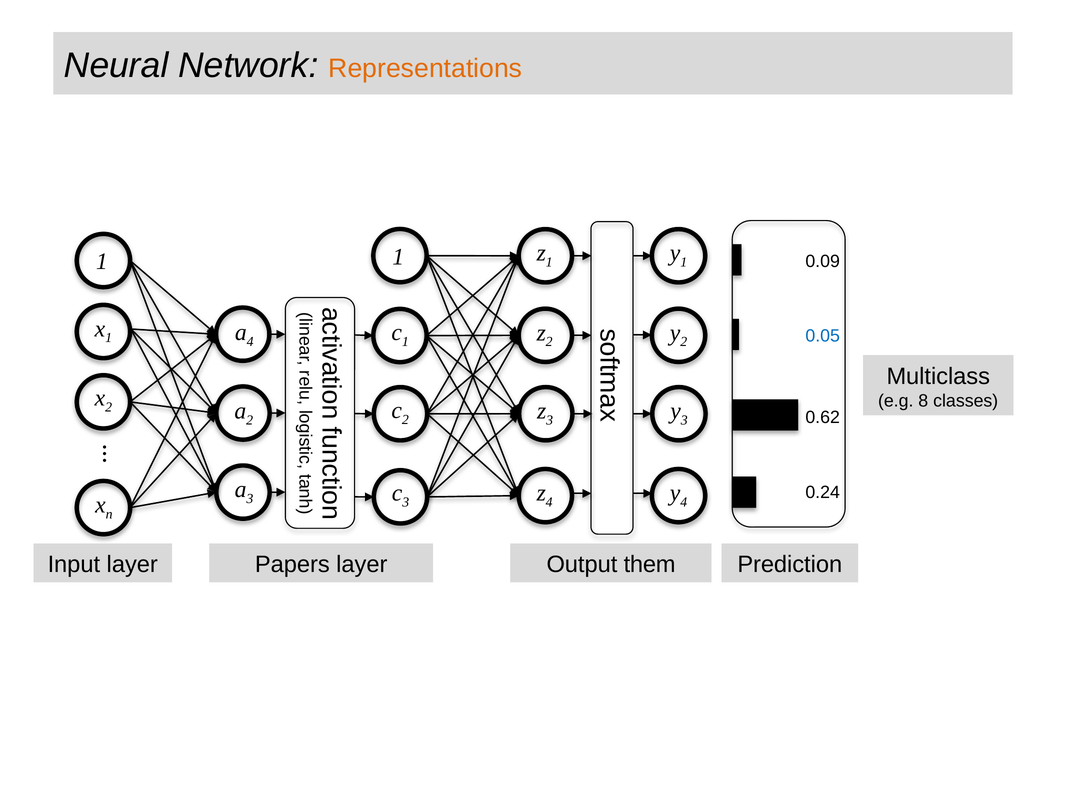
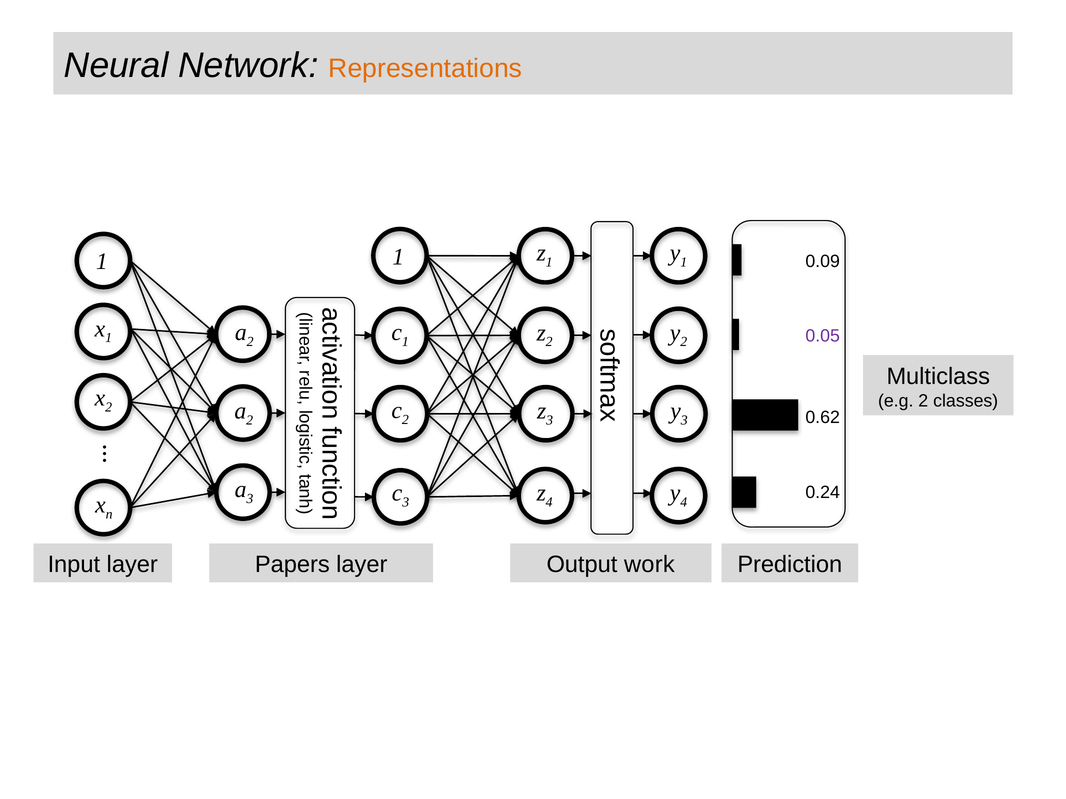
4 at (250, 342): 4 -> 2
0.05 colour: blue -> purple
e.g 8: 8 -> 2
them: them -> work
